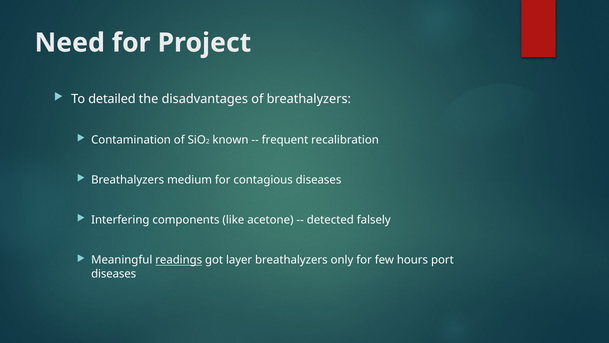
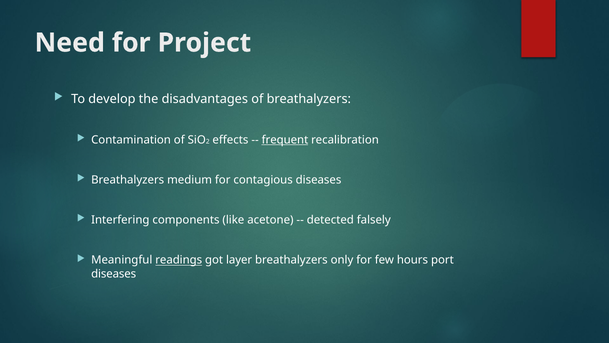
detailed: detailed -> develop
known: known -> effects
frequent underline: none -> present
